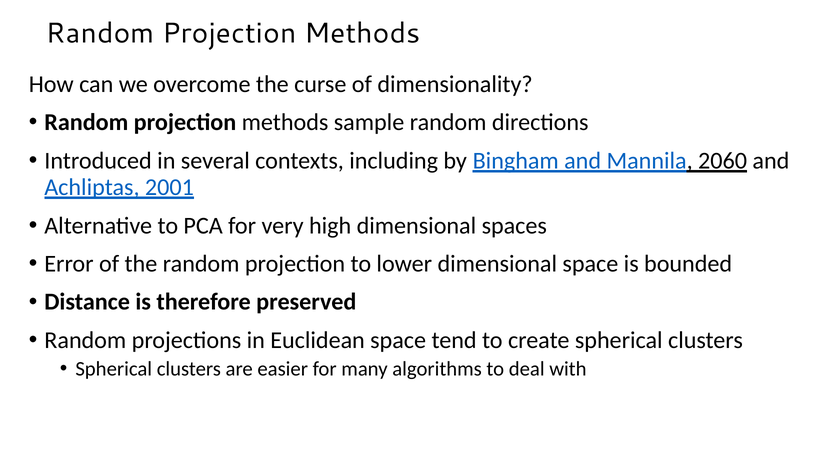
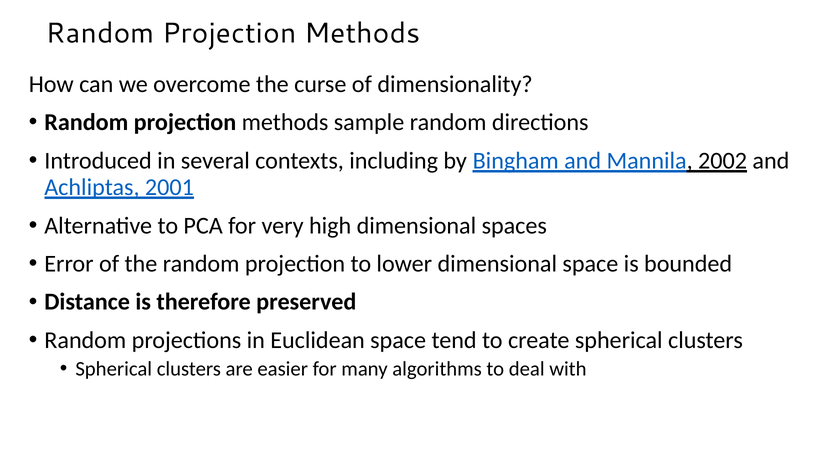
2060: 2060 -> 2002
